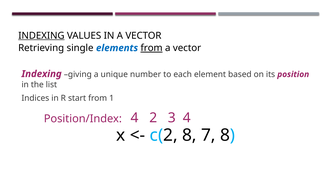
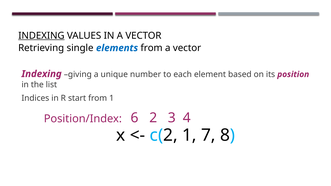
from at (152, 48) underline: present -> none
Position/Index 4: 4 -> 6
c(2 8: 8 -> 1
